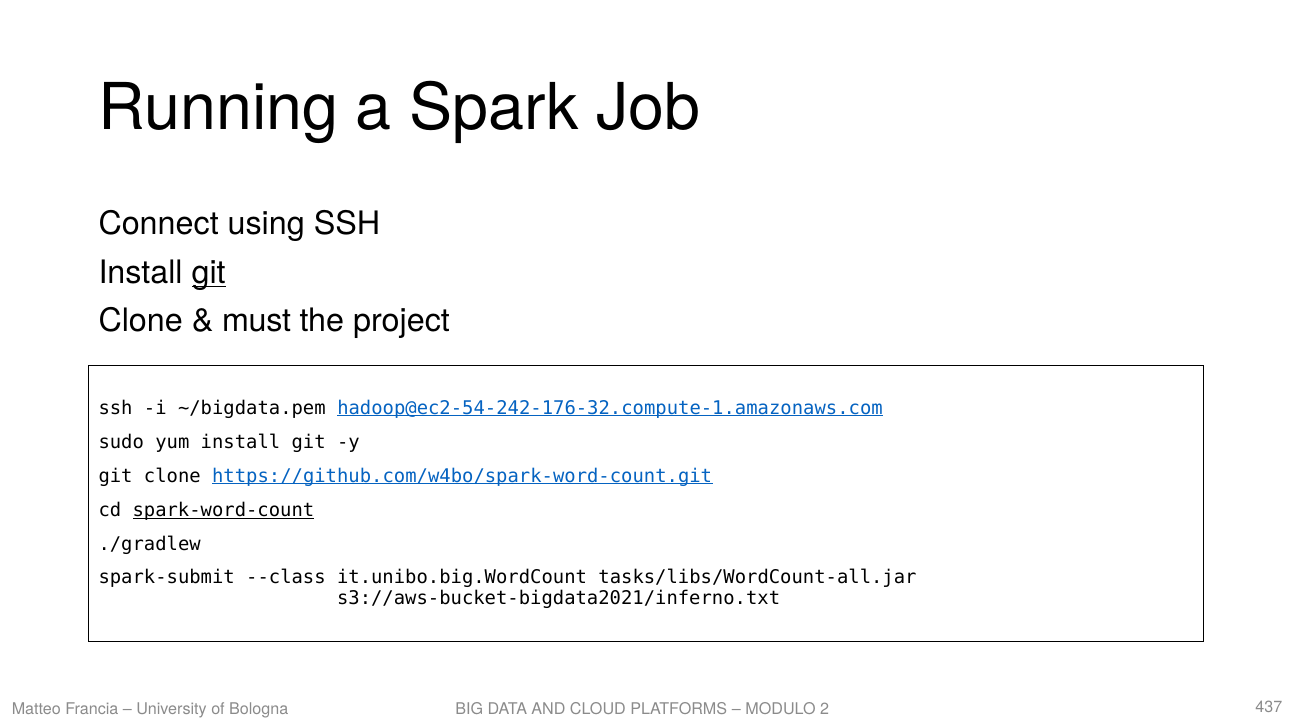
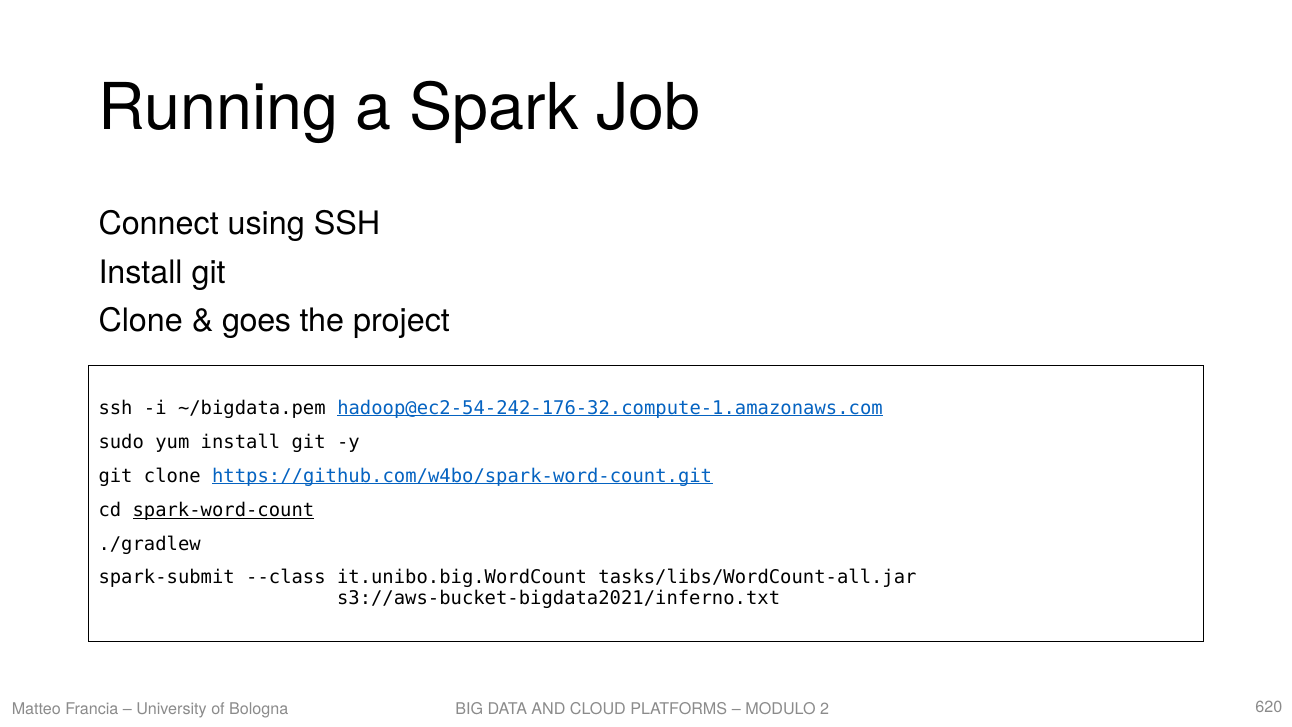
git at (209, 273) underline: present -> none
must: must -> goes
437: 437 -> 620
